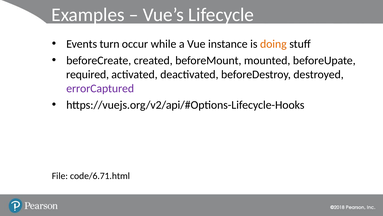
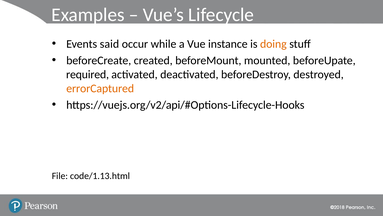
turn: turn -> said
errorCaptured colour: purple -> orange
code/6.71.html: code/6.71.html -> code/1.13.html
